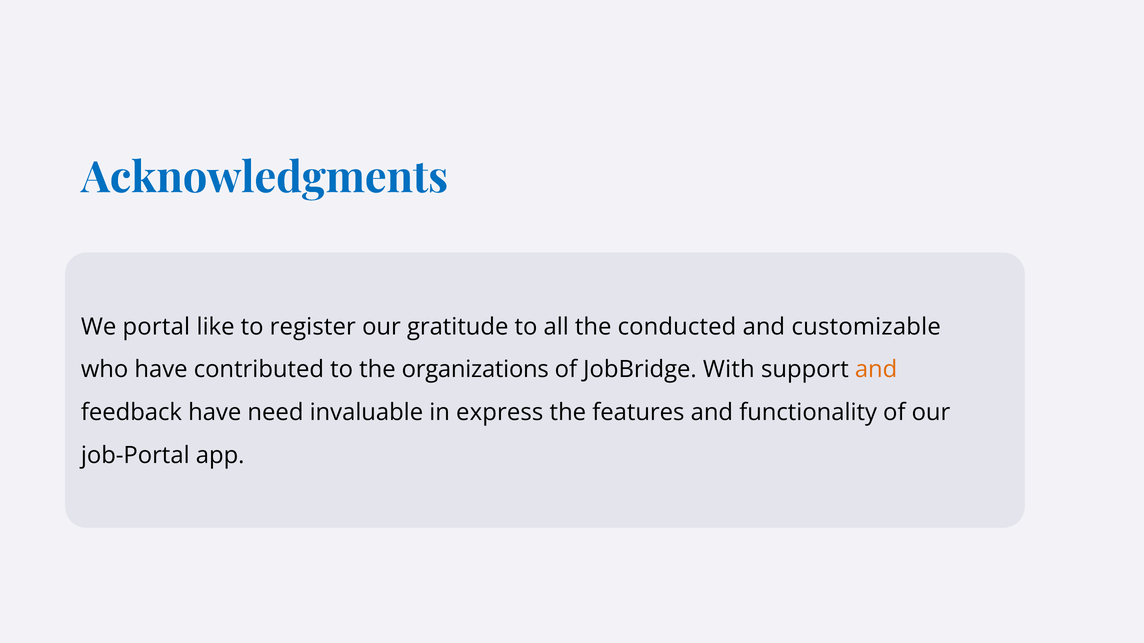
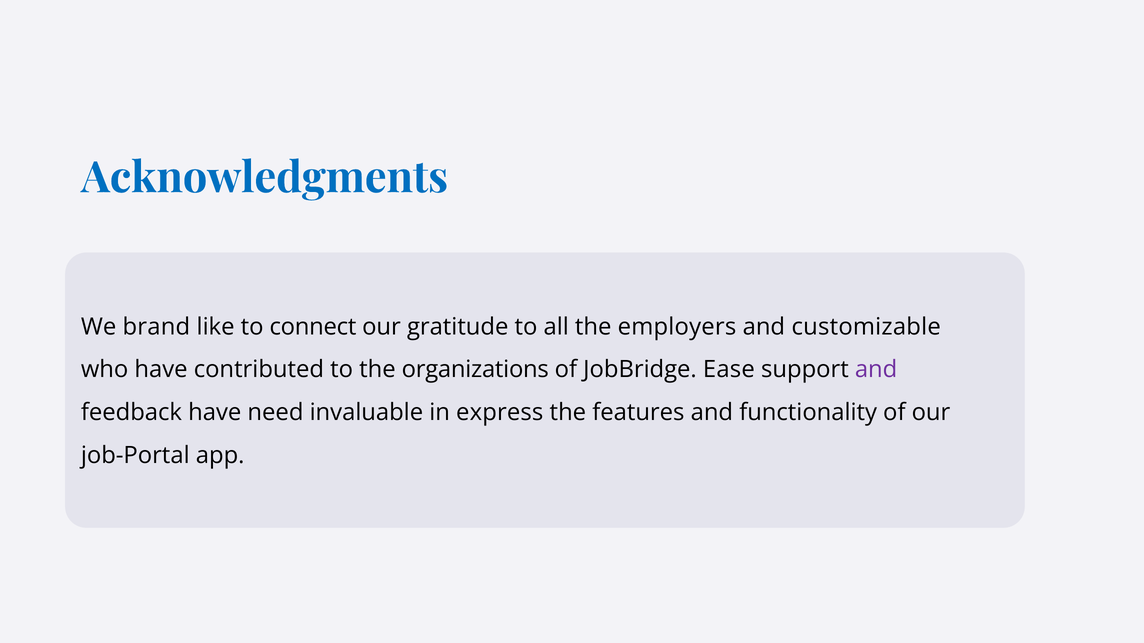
portal: portal -> brand
register: register -> connect
conducted: conducted -> employers
With: With -> Ease
and at (876, 370) colour: orange -> purple
